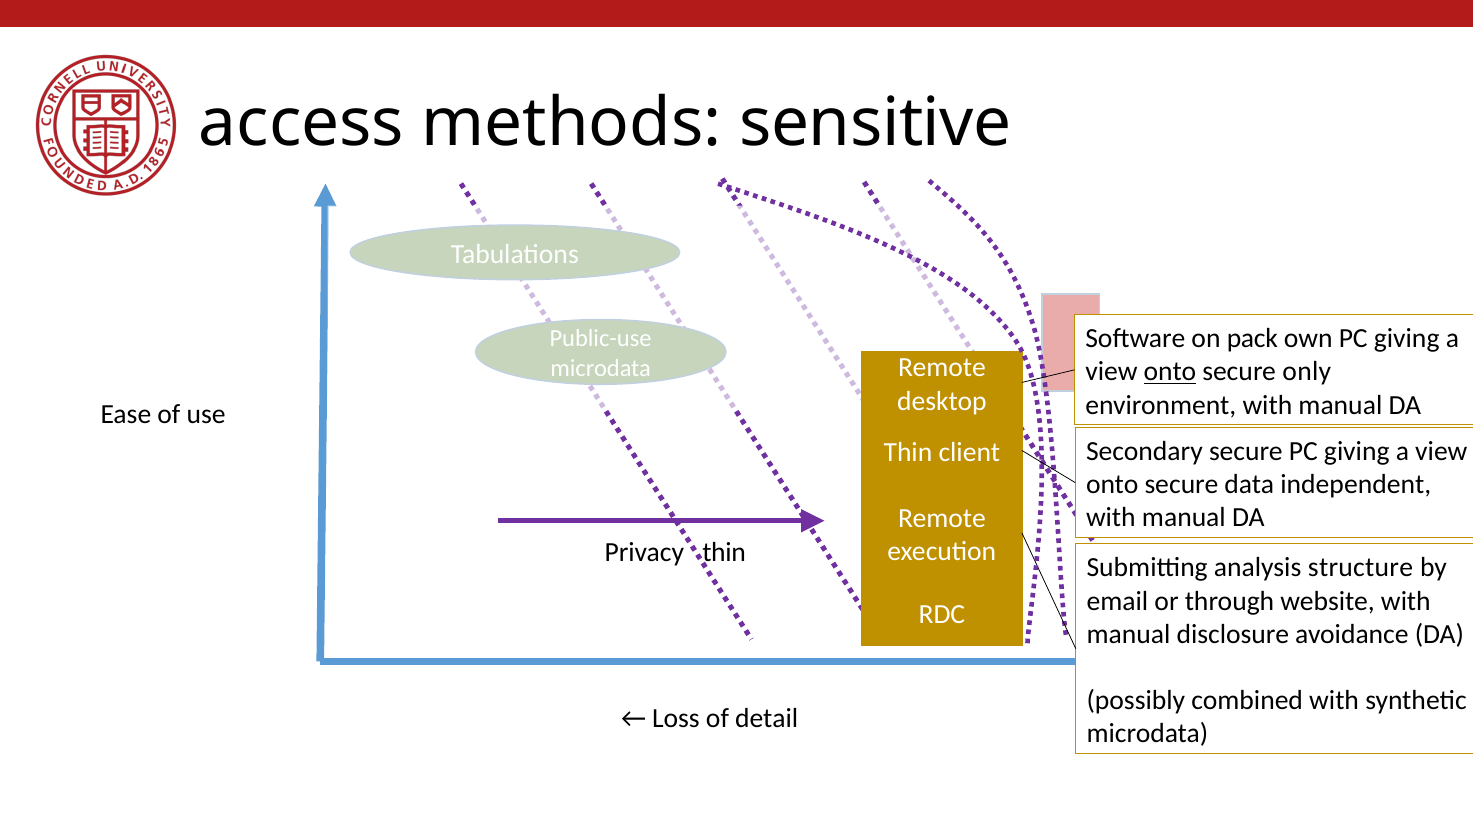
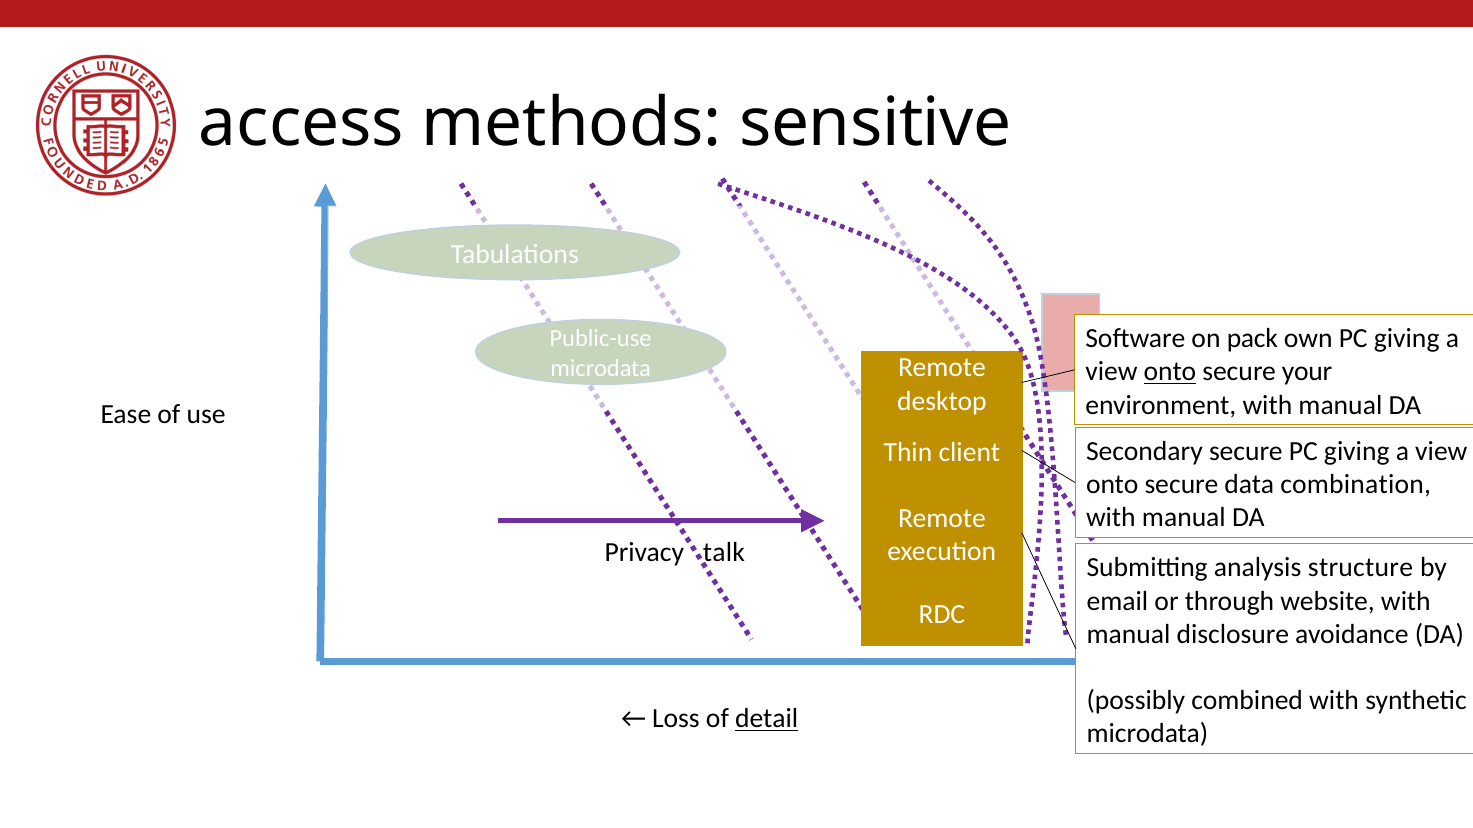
only: only -> your
independent: independent -> combination
Privacy thin: thin -> talk
detail underline: none -> present
